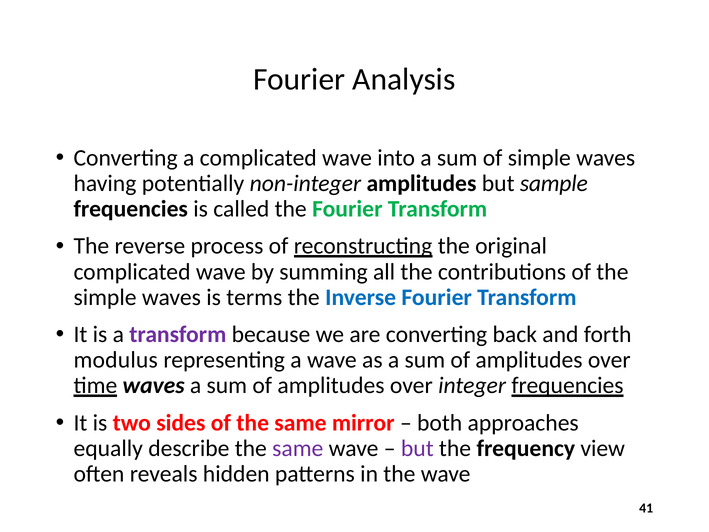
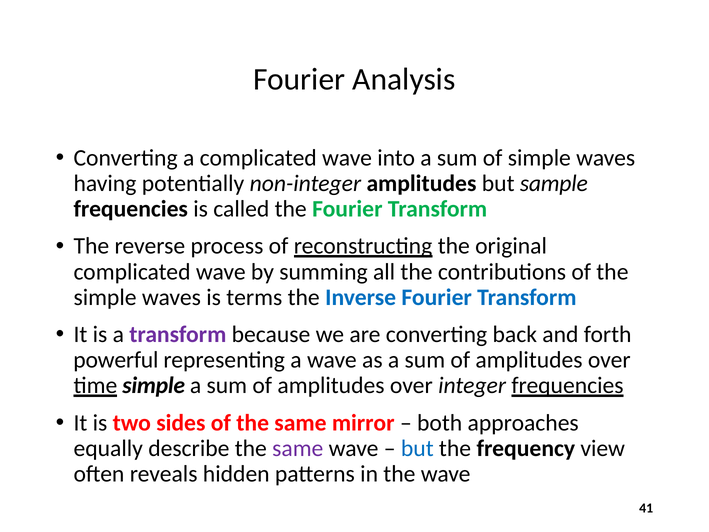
modulus: modulus -> powerful
time waves: waves -> simple
but at (417, 448) colour: purple -> blue
